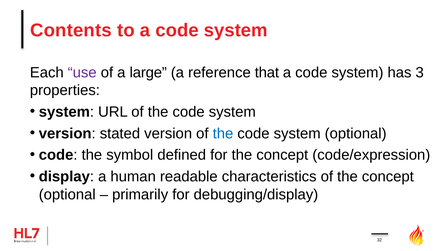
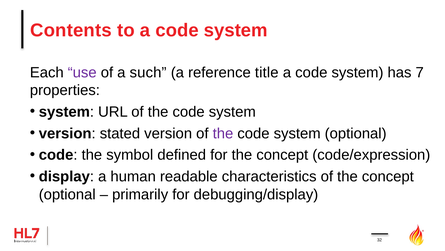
large: large -> such
that: that -> title
3: 3 -> 7
the at (223, 133) colour: blue -> purple
